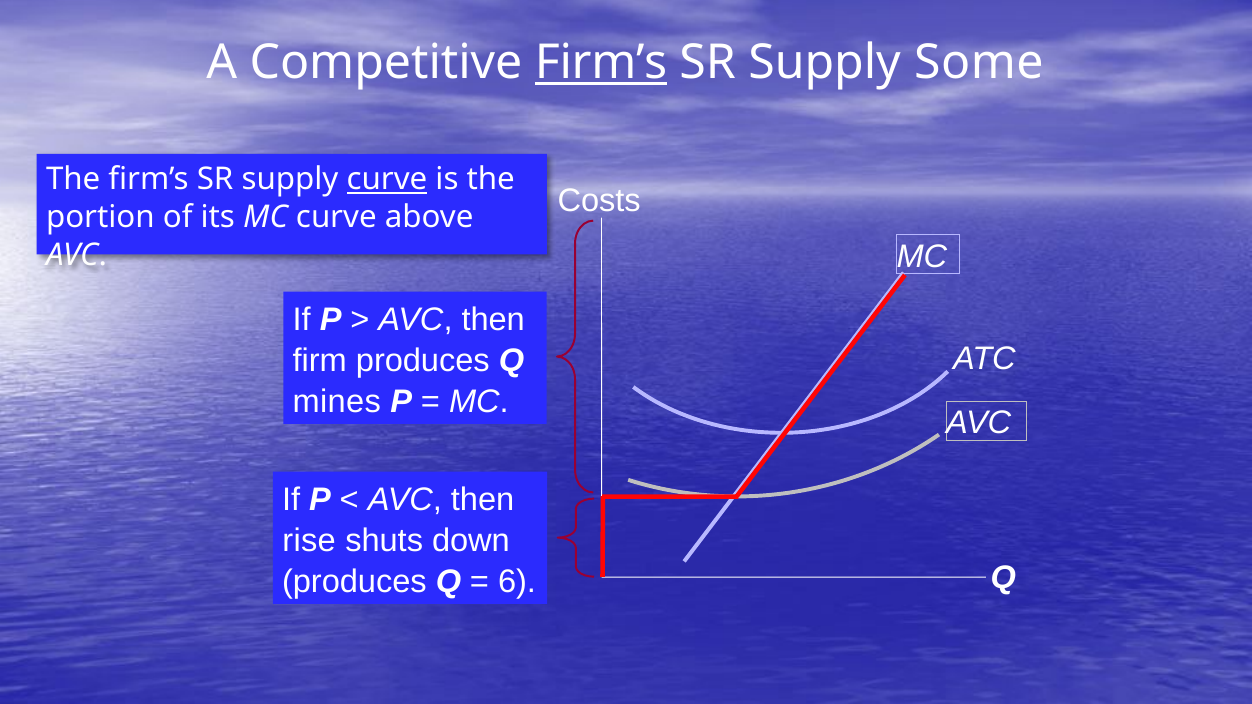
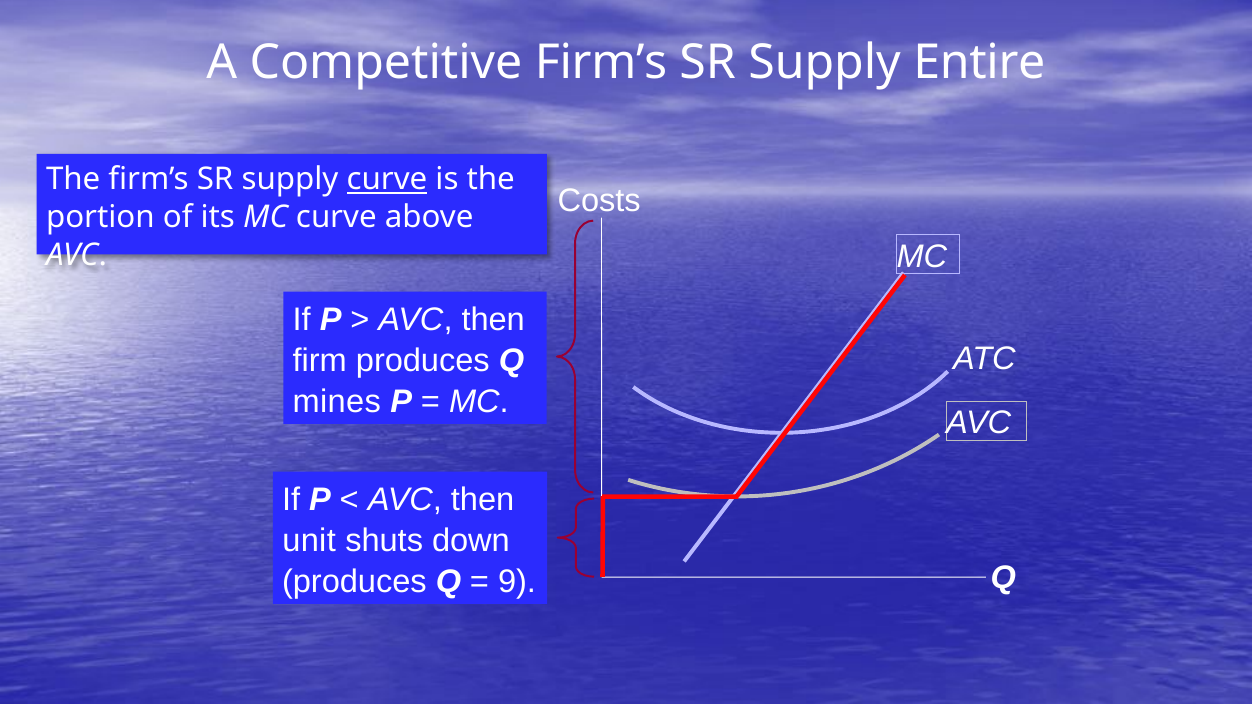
Firm’s at (601, 63) underline: present -> none
Some: Some -> Entire
rise: rise -> unit
6: 6 -> 9
